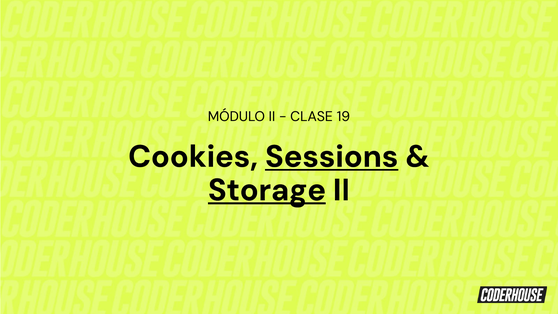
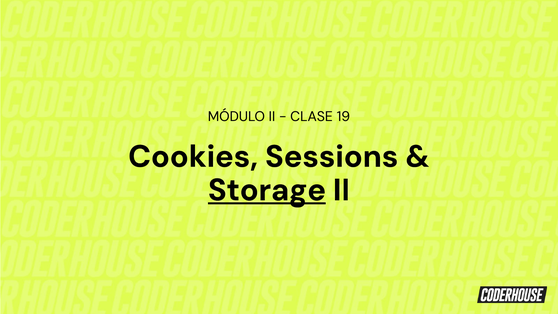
Sessions underline: present -> none
